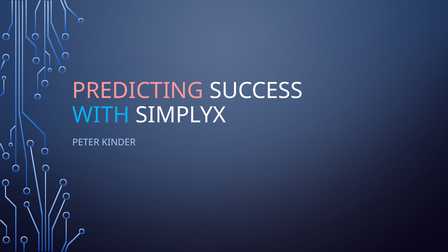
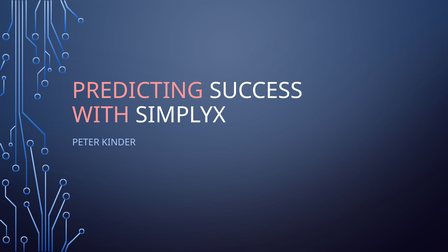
WITH colour: light blue -> pink
